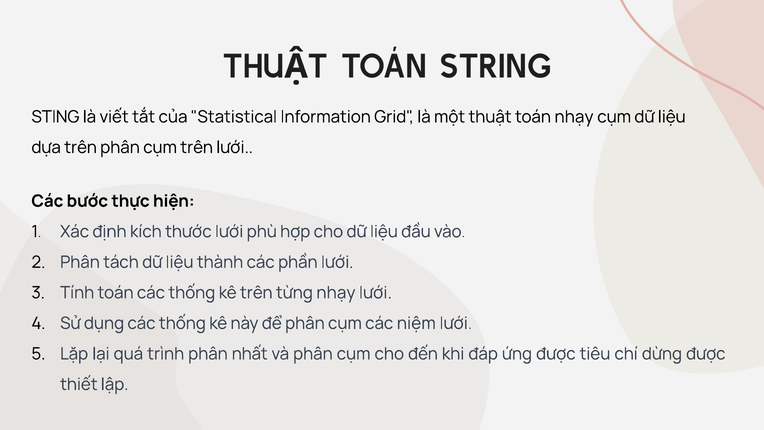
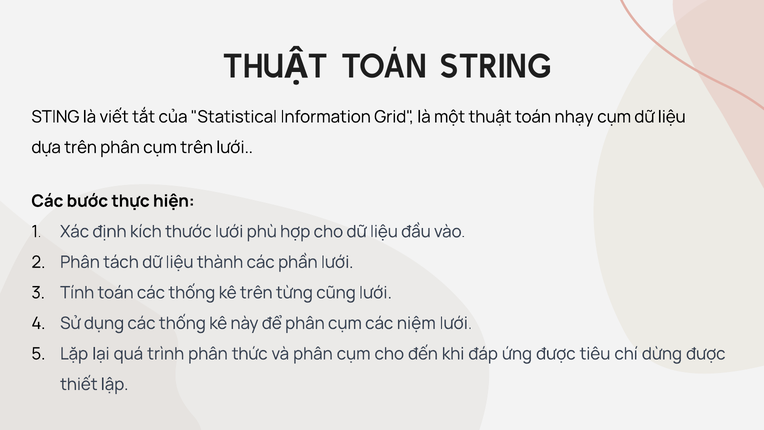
từng nhạy: nhạy -> cũng
nhất: nhất -> thức
